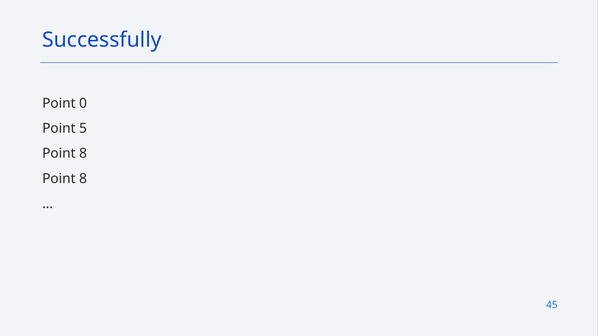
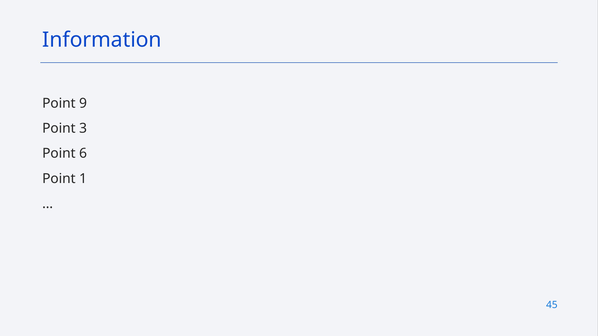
Successfully: Successfully -> Information
0: 0 -> 9
5: 5 -> 3
8 at (83, 154): 8 -> 6
8 at (83, 179): 8 -> 1
